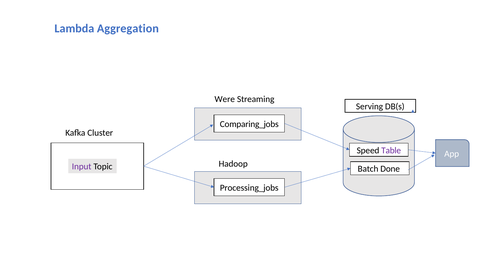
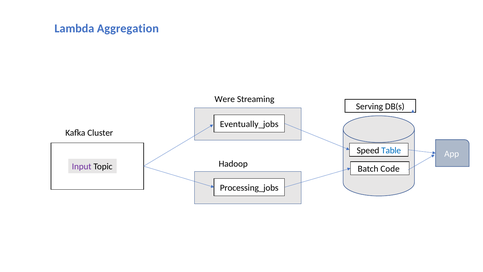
Comparing_jobs: Comparing_jobs -> Eventually_jobs
Table colour: purple -> blue
Done: Done -> Code
